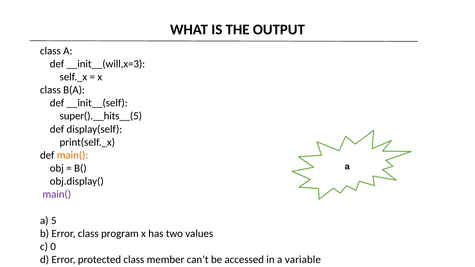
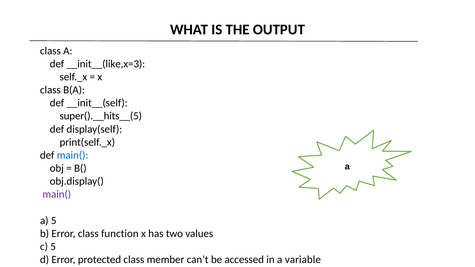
__init__(will,x=3: __init__(will,x=3 -> __init__(like,x=3
main( at (73, 155) colour: orange -> blue
program: program -> function
c 0: 0 -> 5
